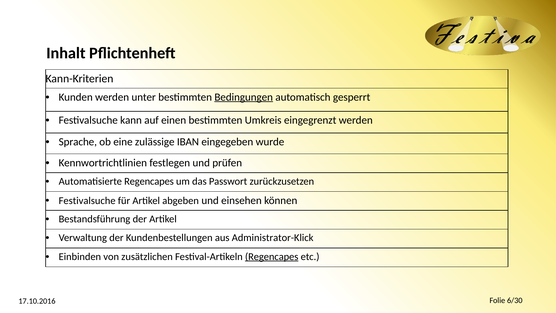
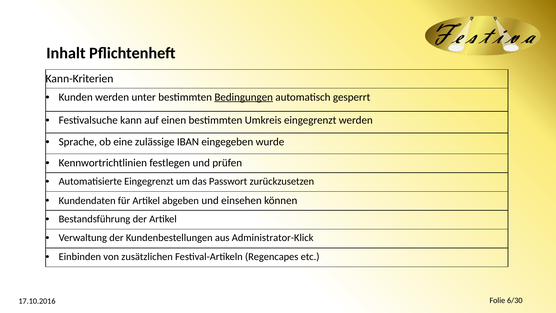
Automatisierte Regencapes: Regencapes -> Eingegrenzt
Festivalsuche at (87, 200): Festivalsuche -> Kundendaten
Regencapes at (272, 256) underline: present -> none
